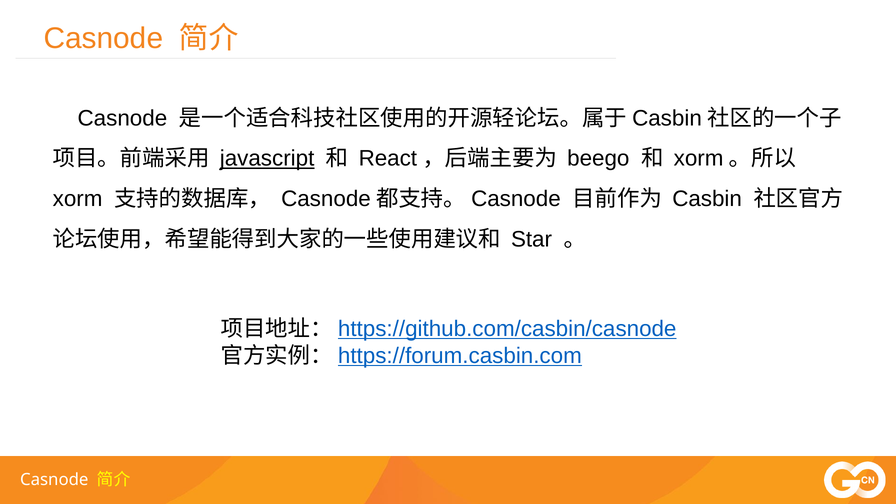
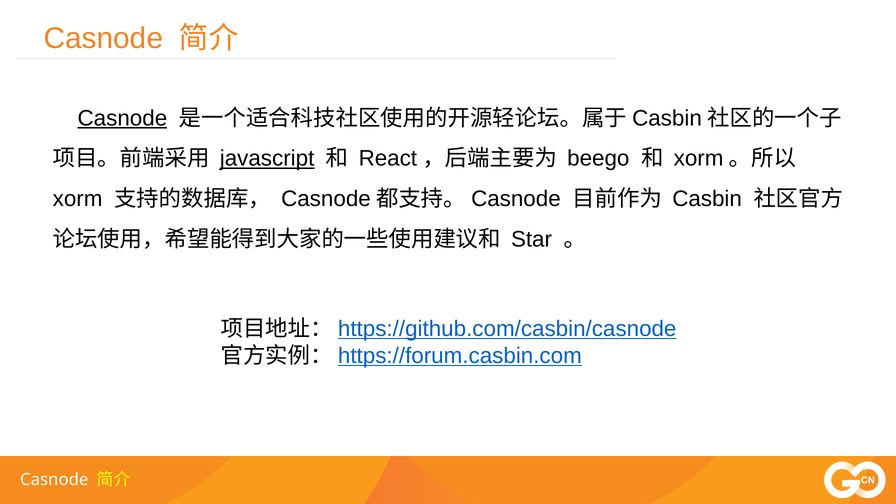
Casnode at (122, 118) underline: none -> present
